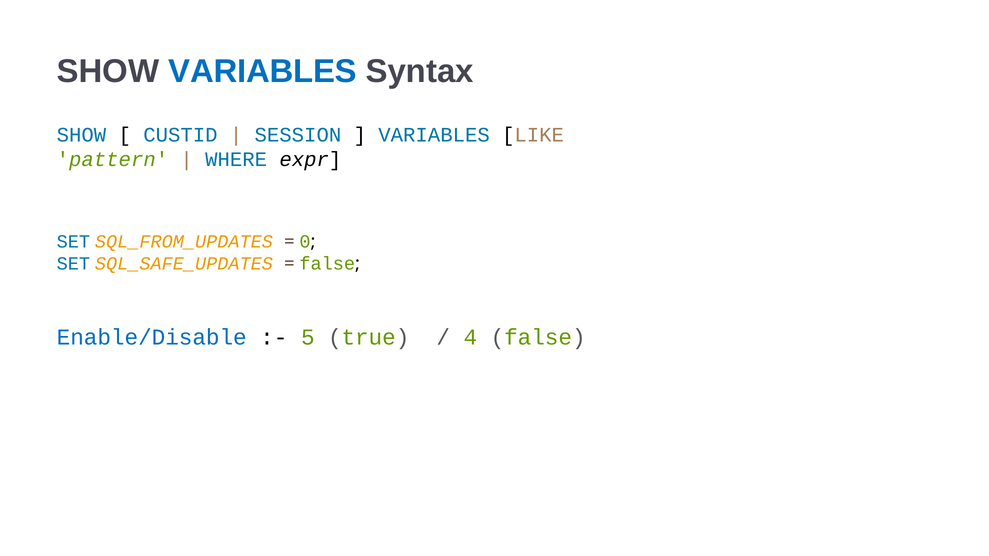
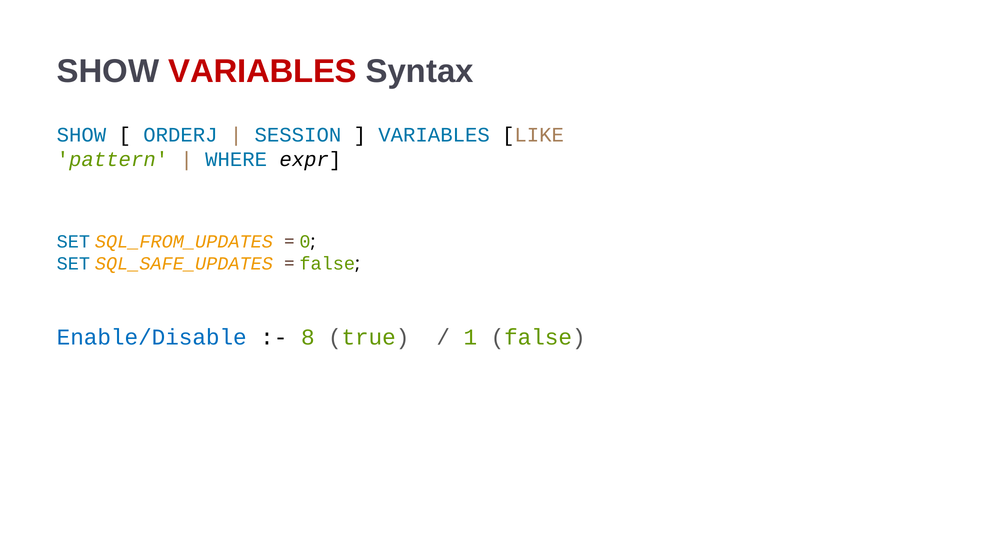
VARIABLES at (263, 72) colour: blue -> red
CUSTID: CUSTID -> ORDERJ
5: 5 -> 8
4: 4 -> 1
